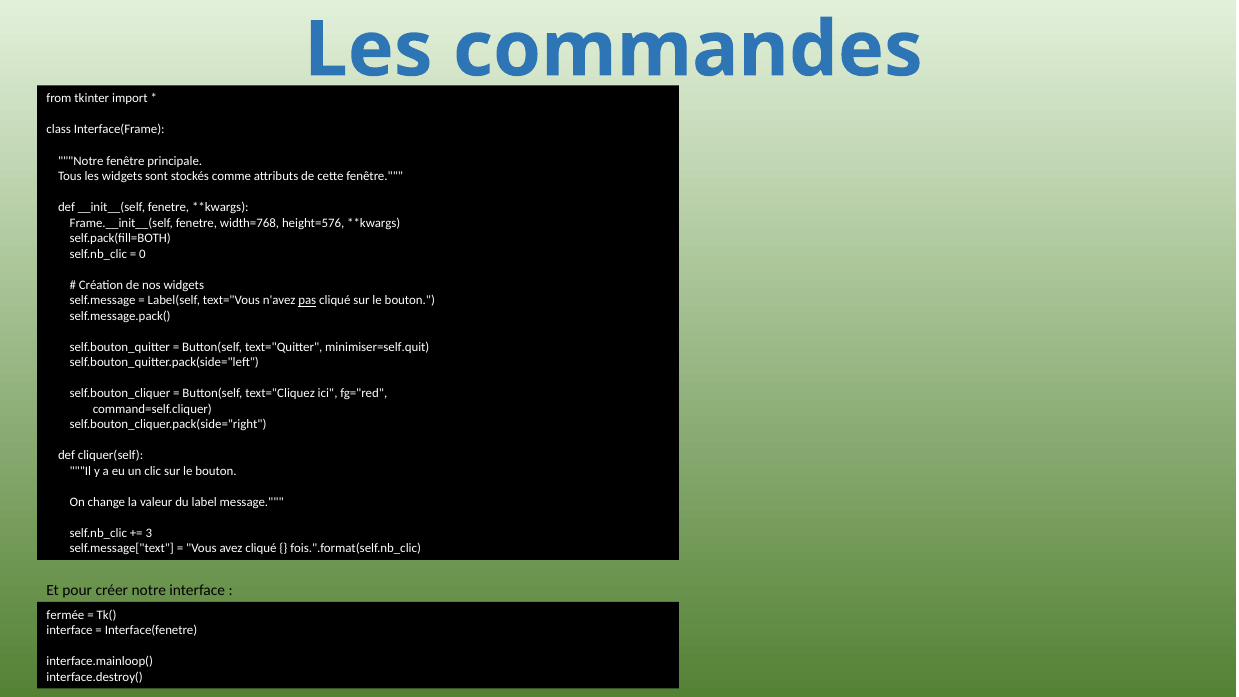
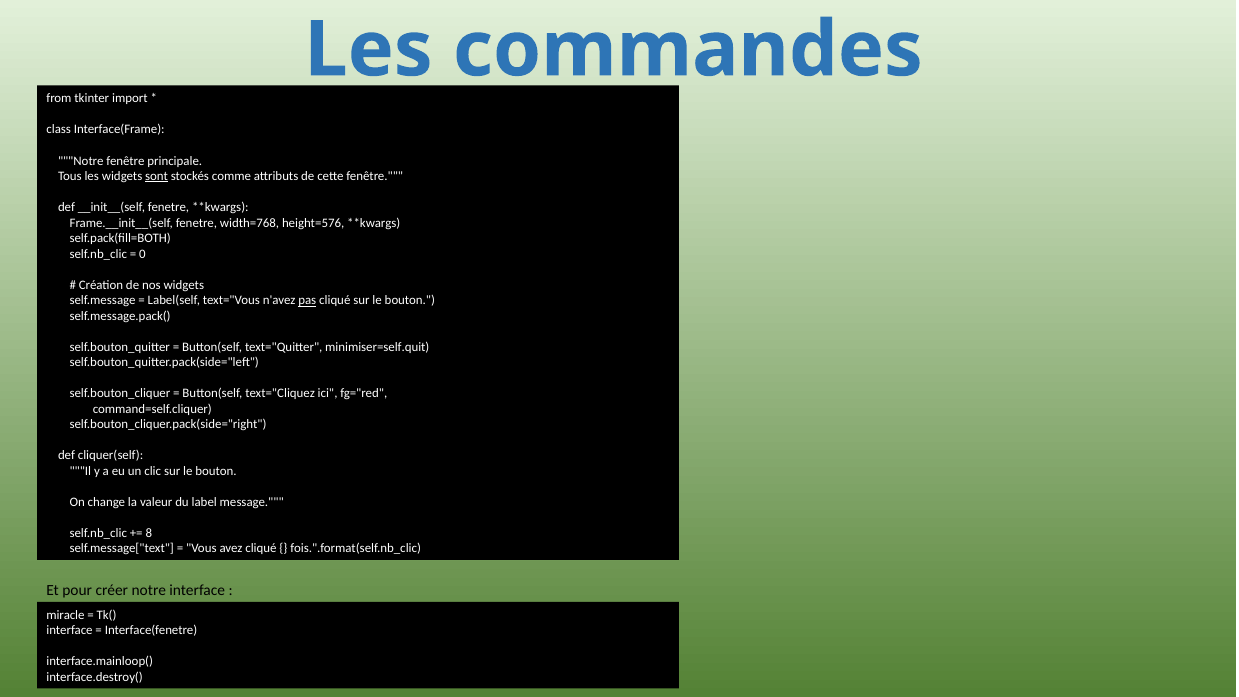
sont underline: none -> present
3: 3 -> 8
fermée: fermée -> miracle
